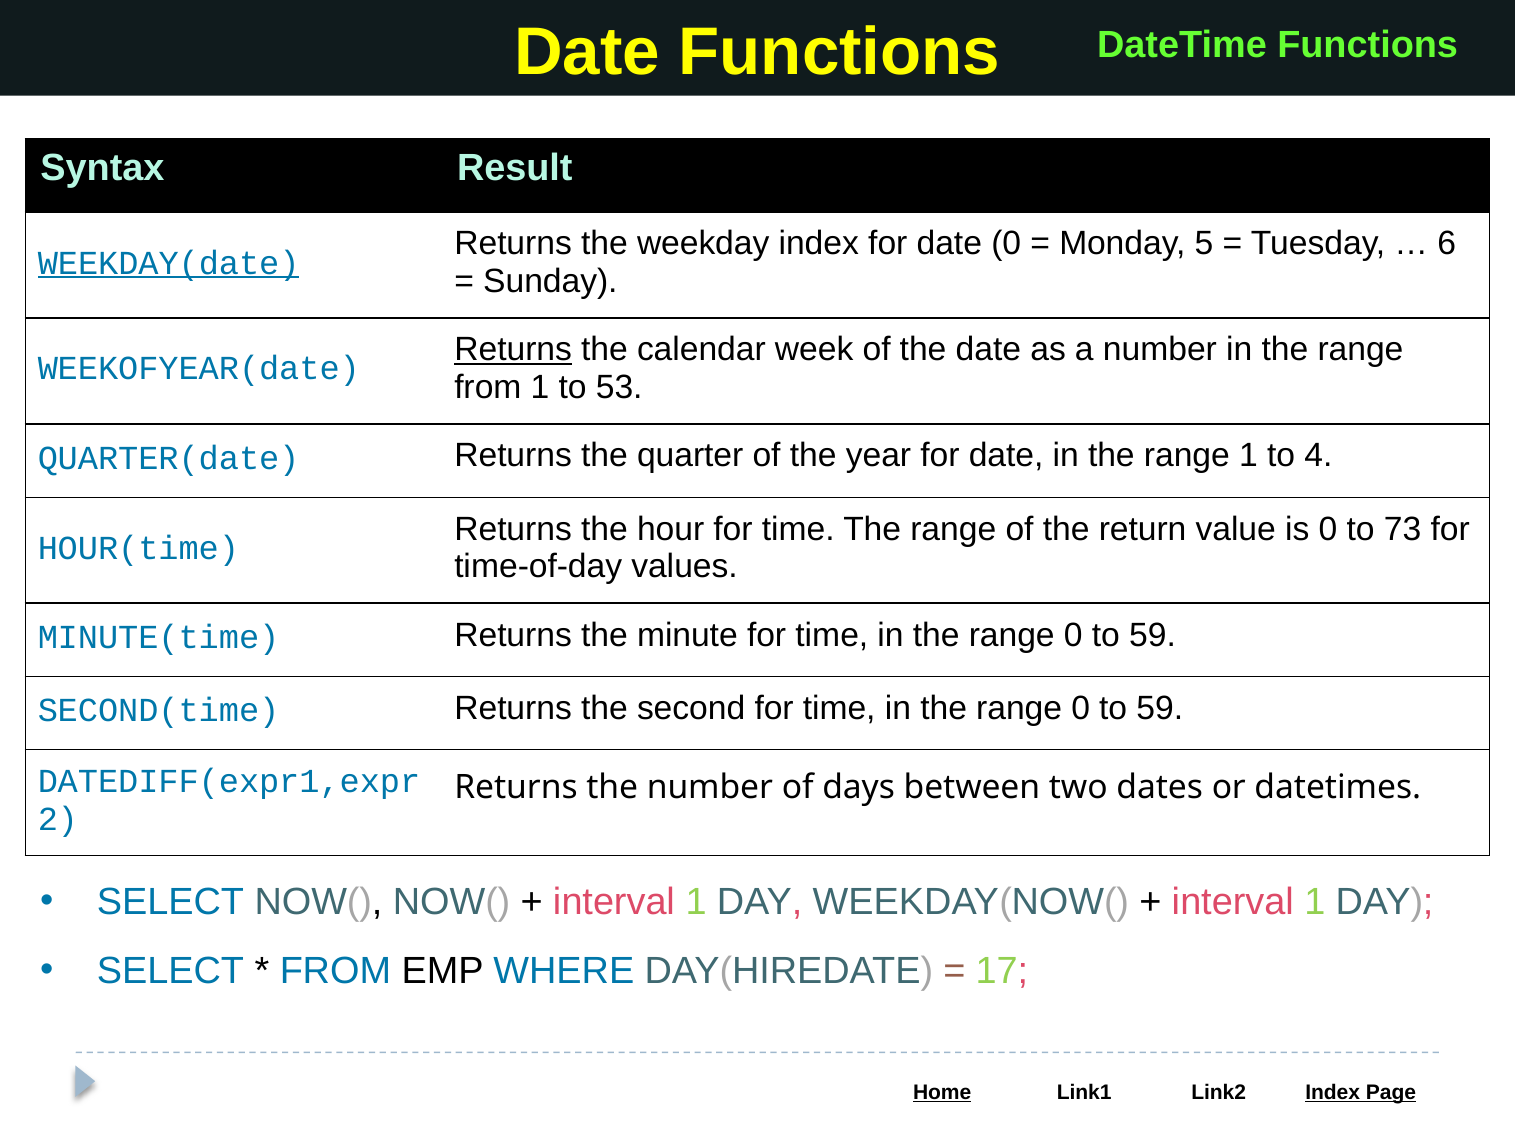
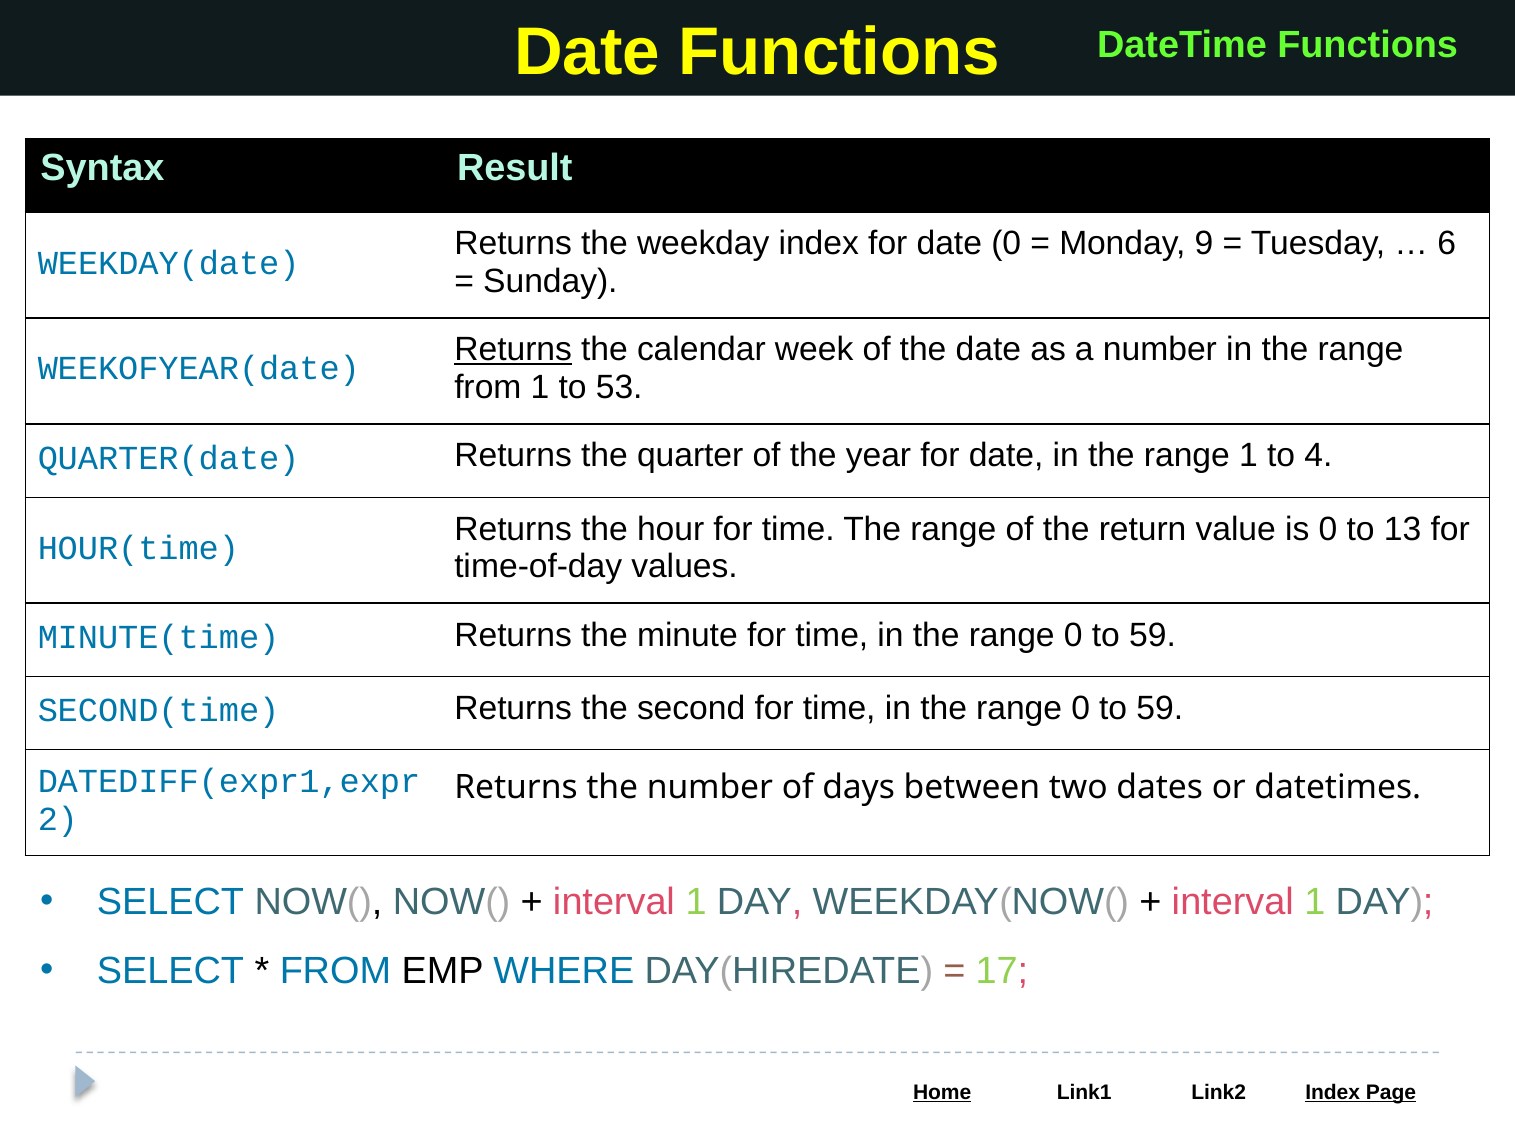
5: 5 -> 9
WEEKDAY(date underline: present -> none
73: 73 -> 13
